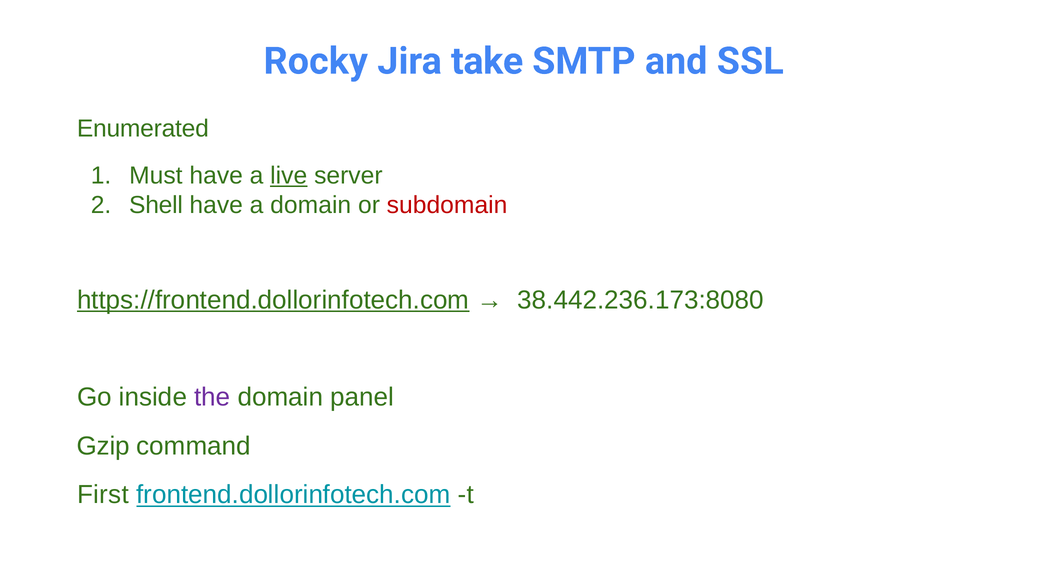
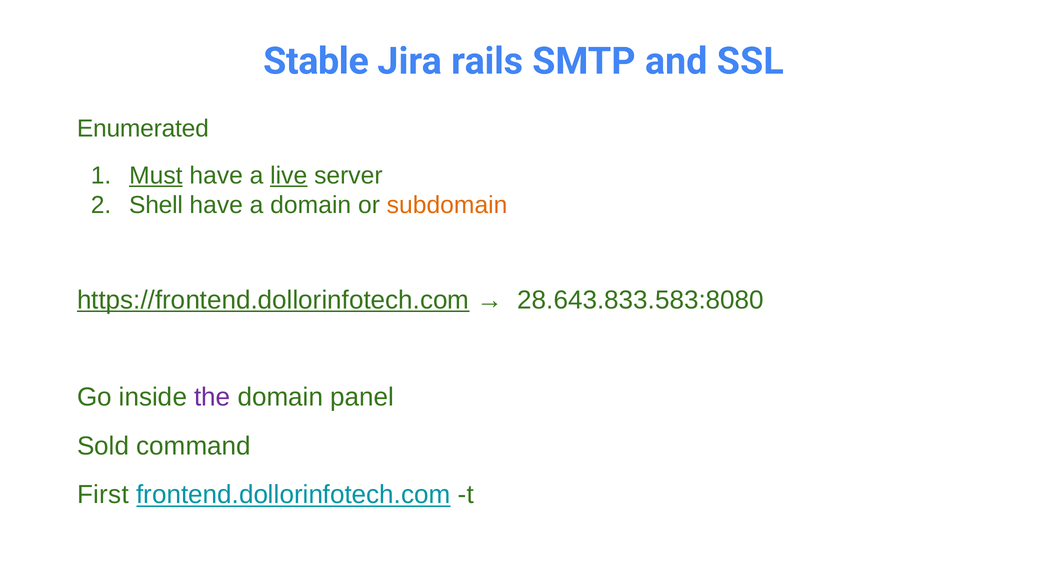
Rocky: Rocky -> Stable
take: take -> rails
Must underline: none -> present
subdomain colour: red -> orange
38.442.236.173:8080: 38.442.236.173:8080 -> 28.643.833.583:8080
Gzip: Gzip -> Sold
